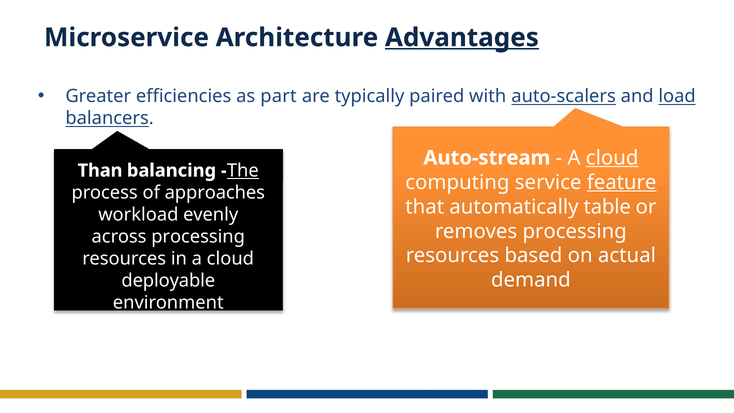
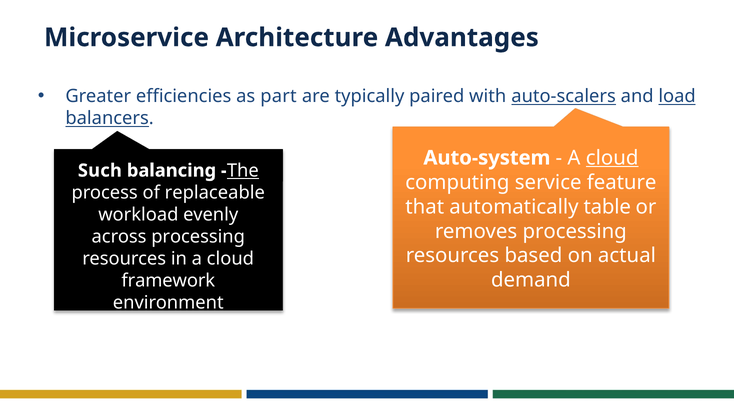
Advantages underline: present -> none
Auto-stream: Auto-stream -> Auto-system
Than: Than -> Such
feature underline: present -> none
approaches: approaches -> replaceable
deployable: deployable -> framework
